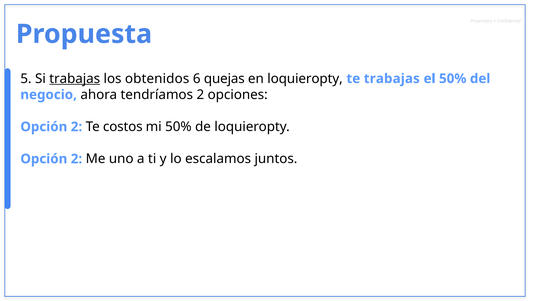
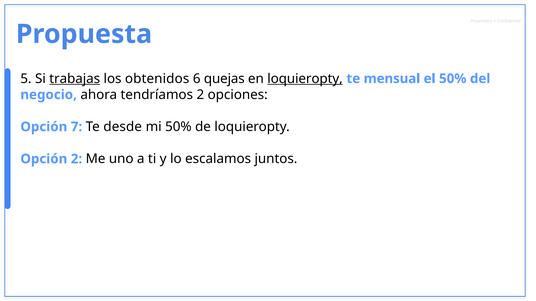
loquieropty at (305, 79) underline: none -> present
te trabajas: trabajas -> mensual
2 at (76, 127): 2 -> 7
costos: costos -> desde
